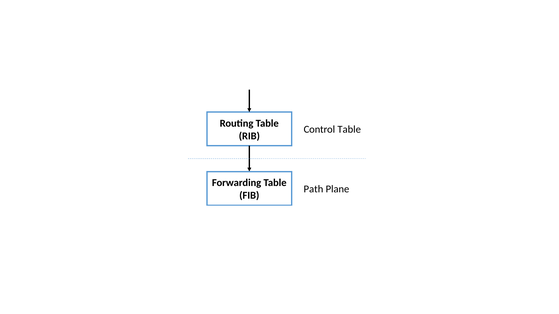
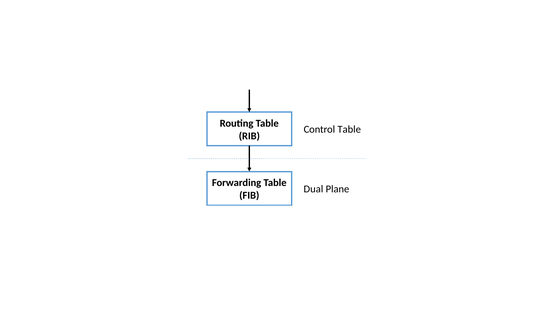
Path: Path -> Dual
